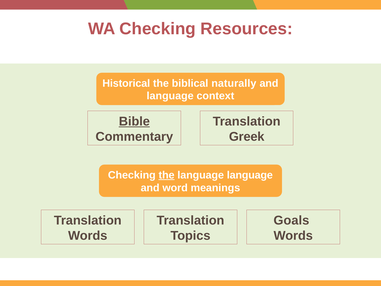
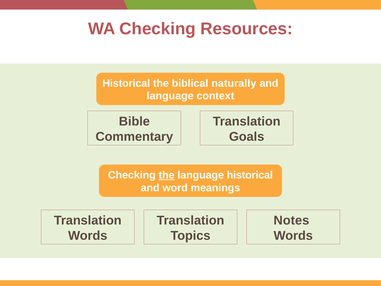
Bible underline: present -> none
Greek: Greek -> Goals
language language: language -> historical
Goals: Goals -> Notes
